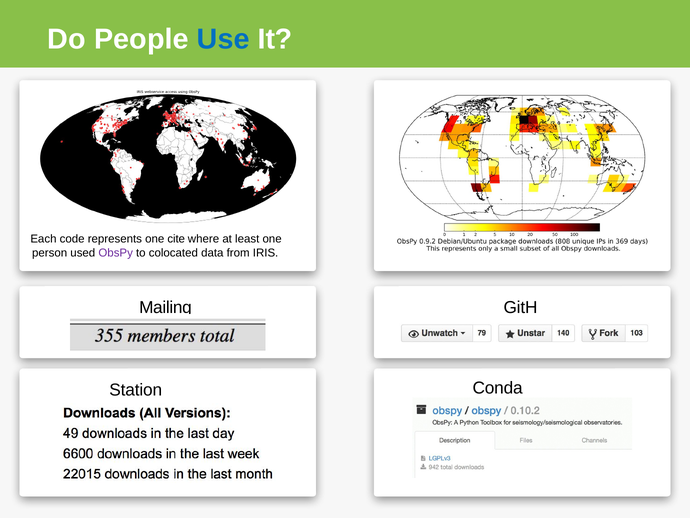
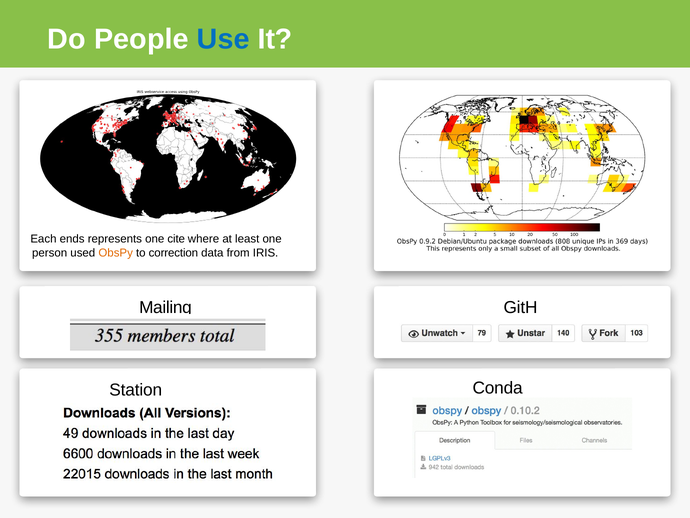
code: code -> ends
ObsPy colour: purple -> orange
colocated: colocated -> correction
